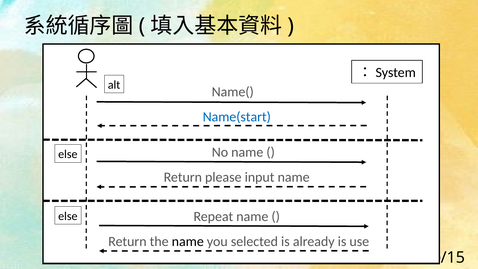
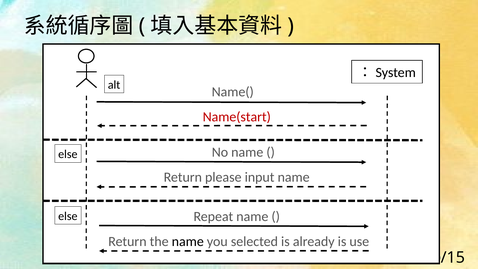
Name(start colour: blue -> red
